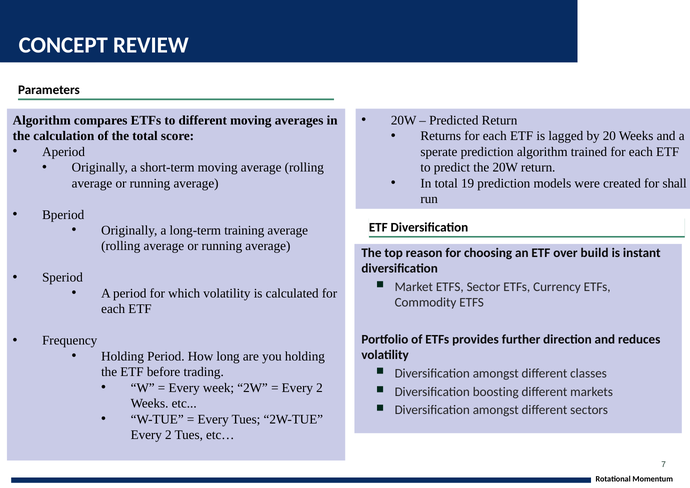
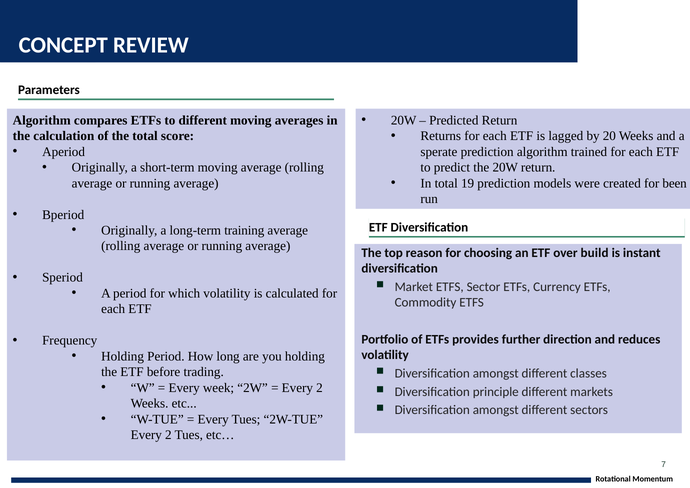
shall: shall -> been
boosting: boosting -> principle
